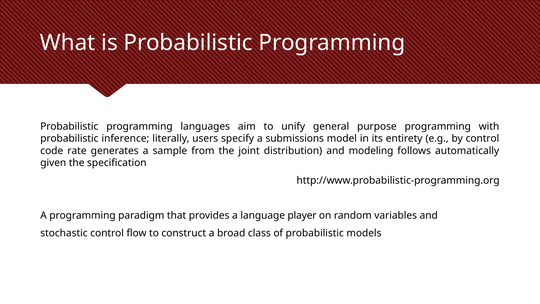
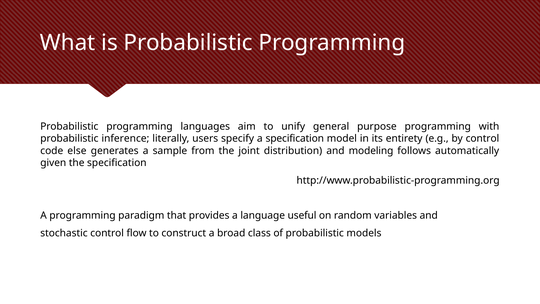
a submissions: submissions -> specification
rate: rate -> else
player: player -> useful
